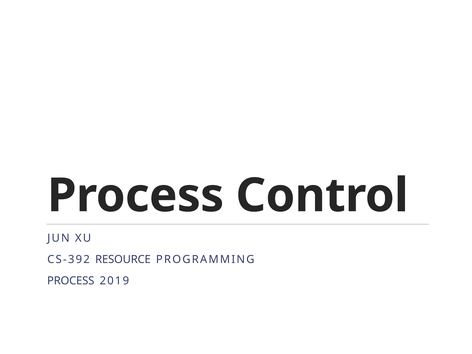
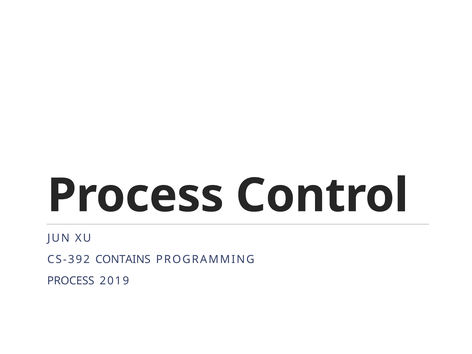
RESOURCE: RESOURCE -> CONTAINS
